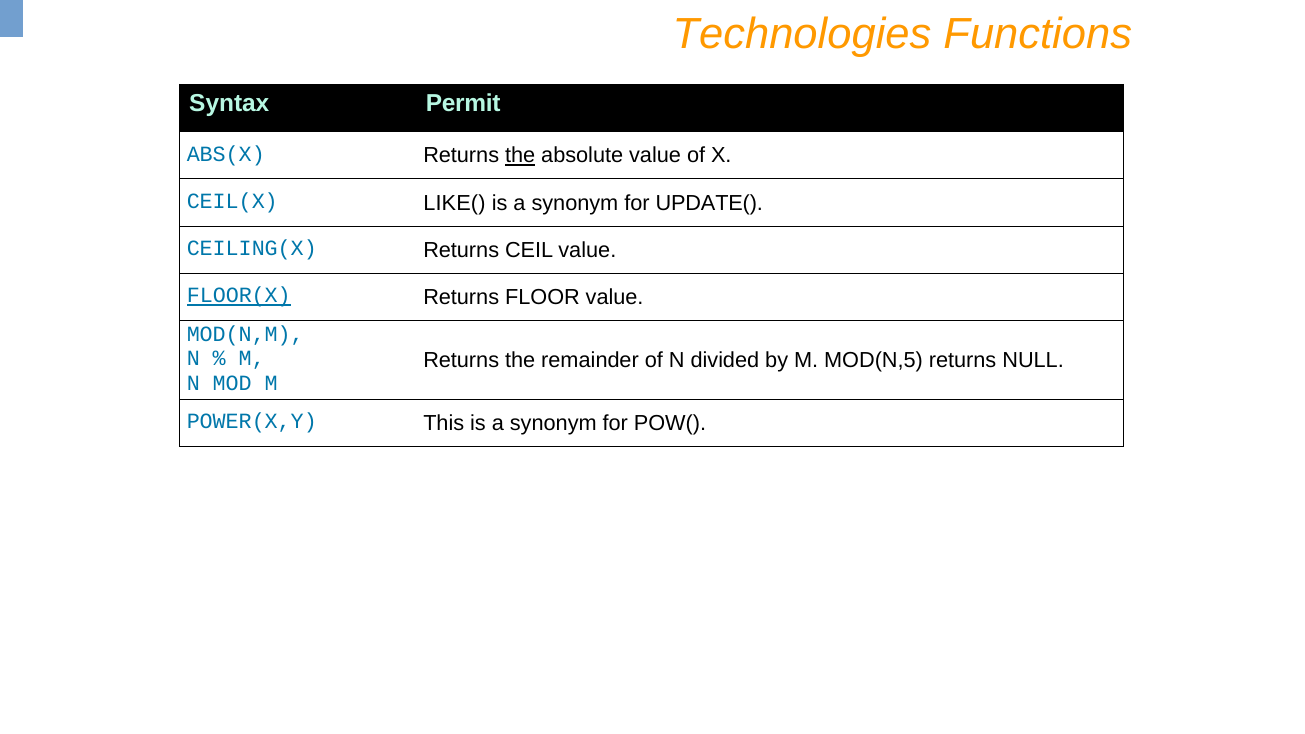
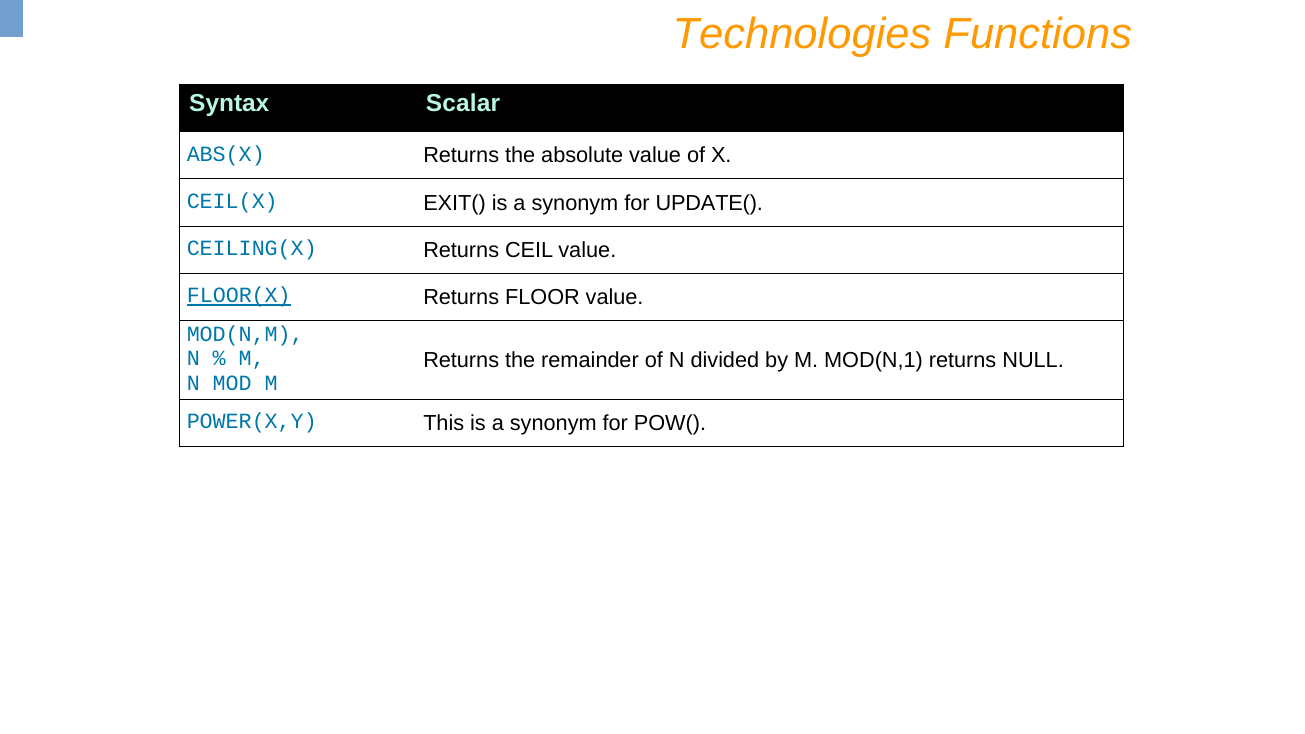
Permit: Permit -> Scalar
the at (520, 156) underline: present -> none
LIKE(: LIKE( -> EXIT(
MOD(N,5: MOD(N,5 -> MOD(N,1
